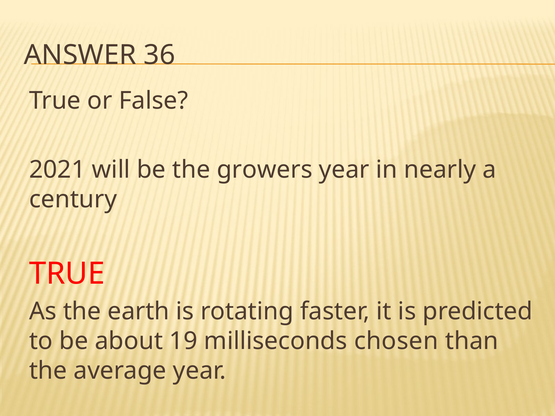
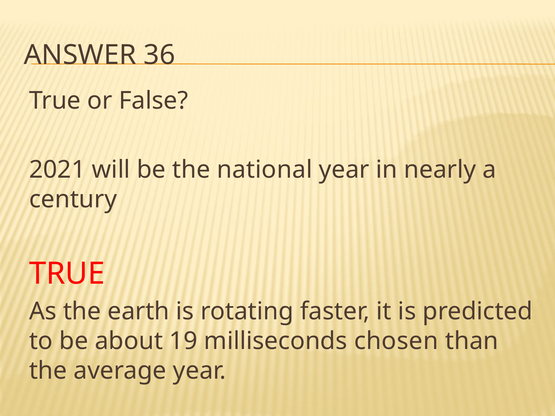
growers: growers -> national
